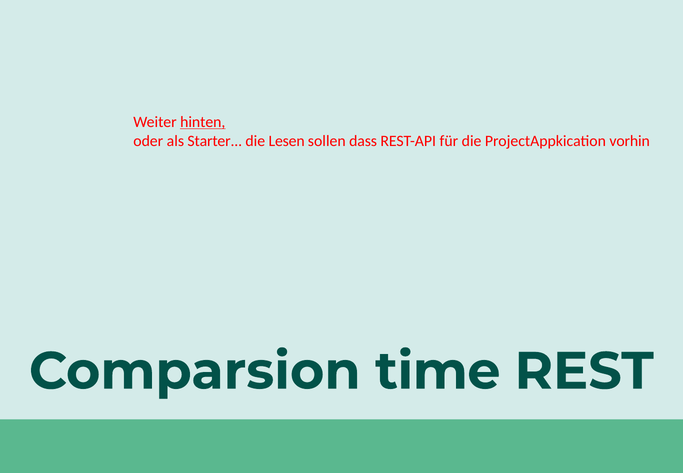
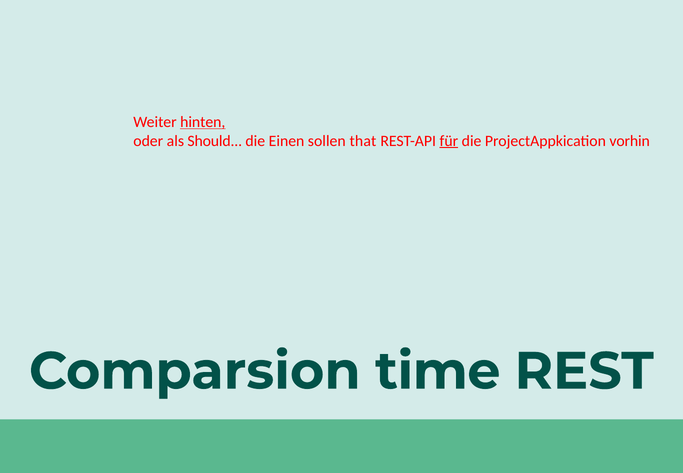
Starter: Starter -> Should
Lesen: Lesen -> Einen
dass: dass -> that
für underline: none -> present
